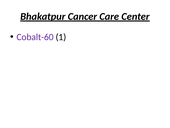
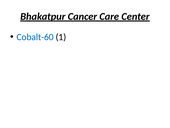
Cobalt-60 colour: purple -> blue
